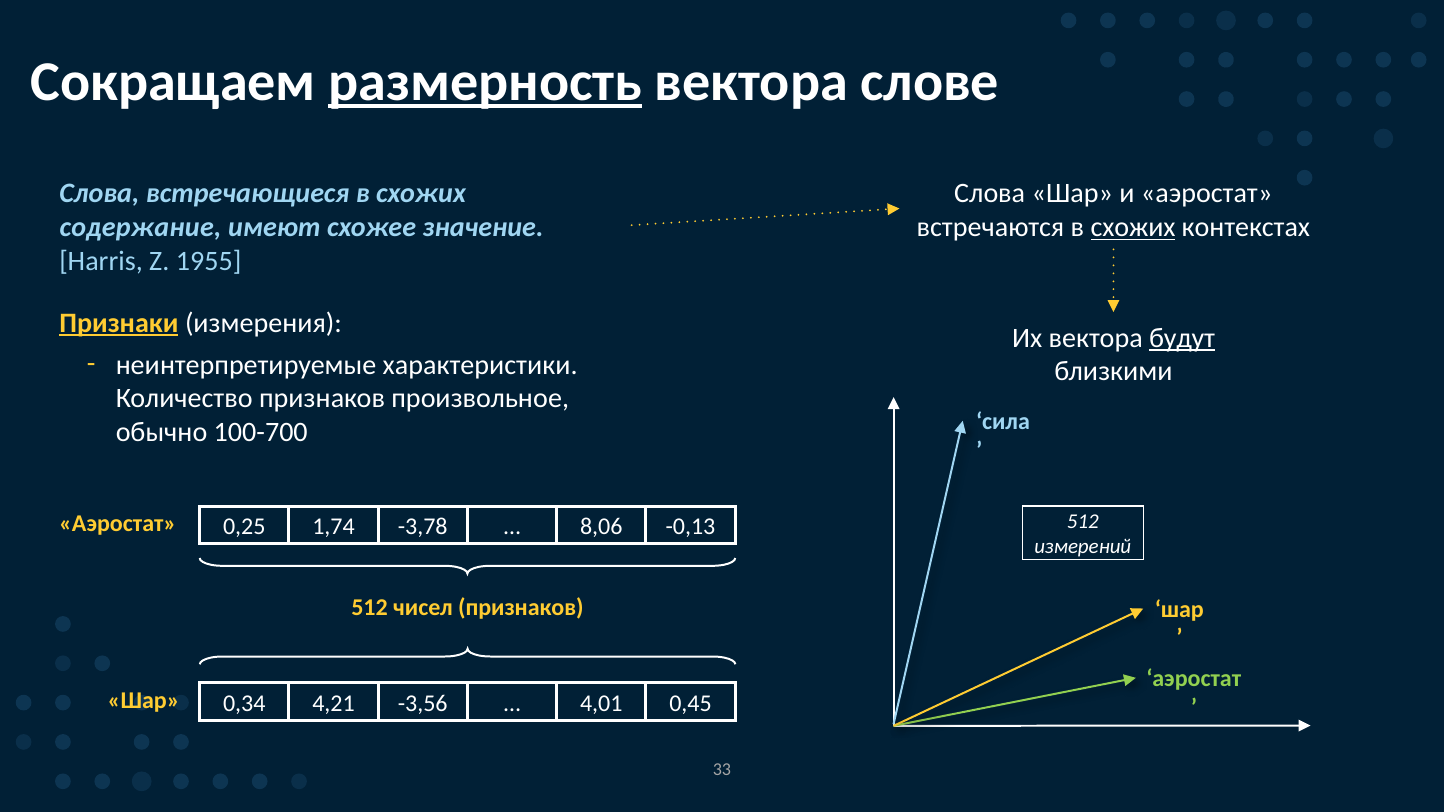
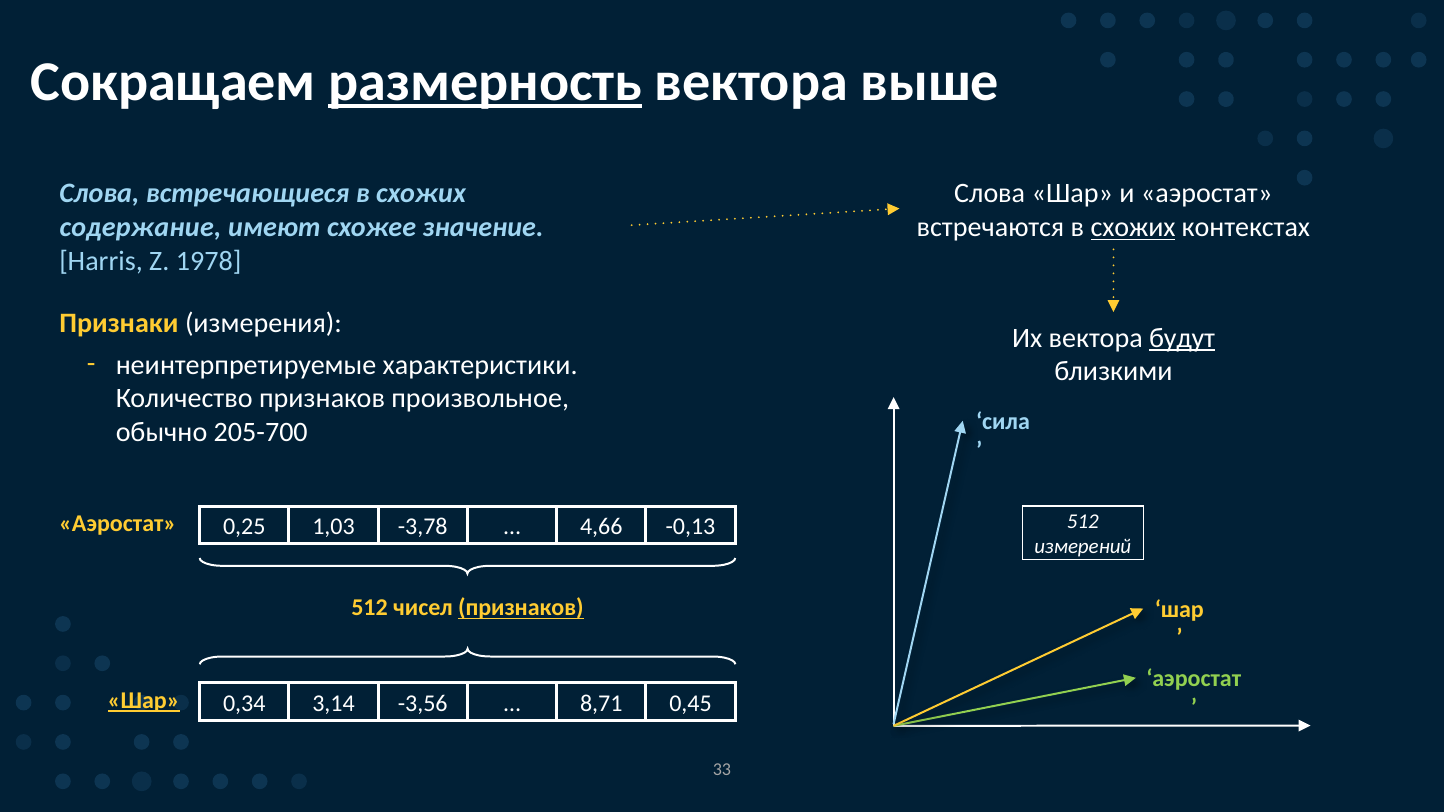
слове: слове -> выше
1955: 1955 -> 1978
Признаки underline: present -> none
100-700: 100-700 -> 205-700
1,74: 1,74 -> 1,03
8,06: 8,06 -> 4,66
признаков at (521, 608) underline: none -> present
Шар at (144, 701) underline: none -> present
4,21: 4,21 -> 3,14
4,01: 4,01 -> 8,71
